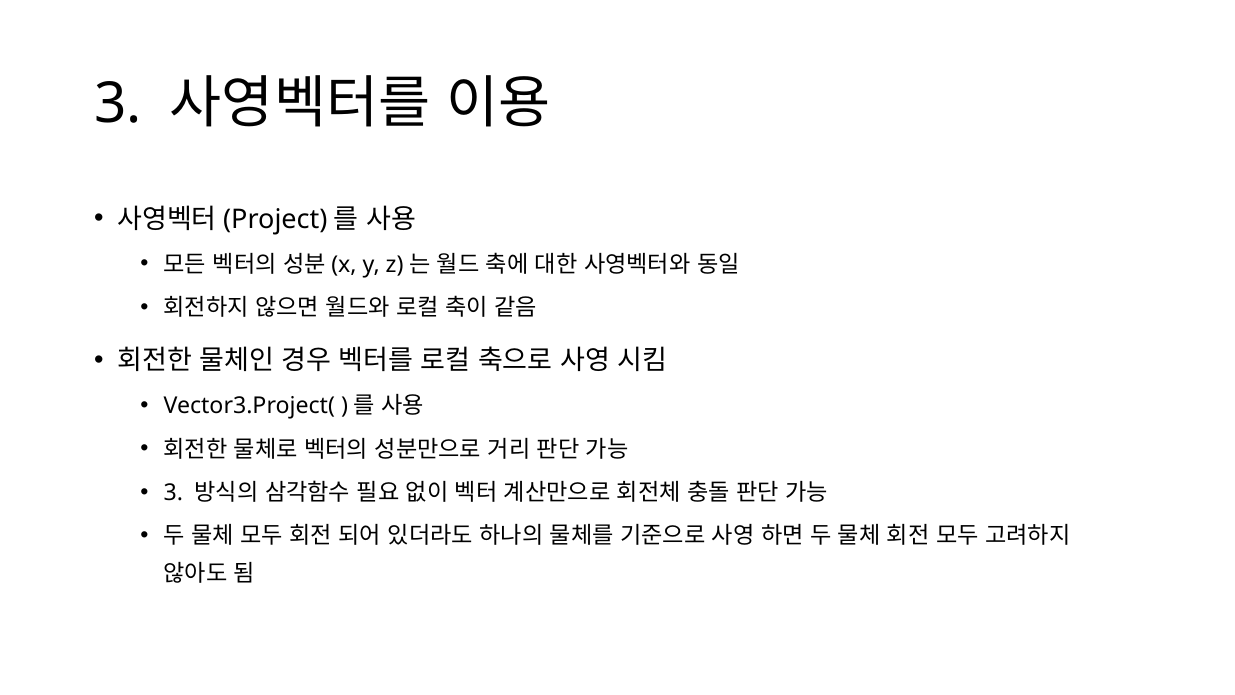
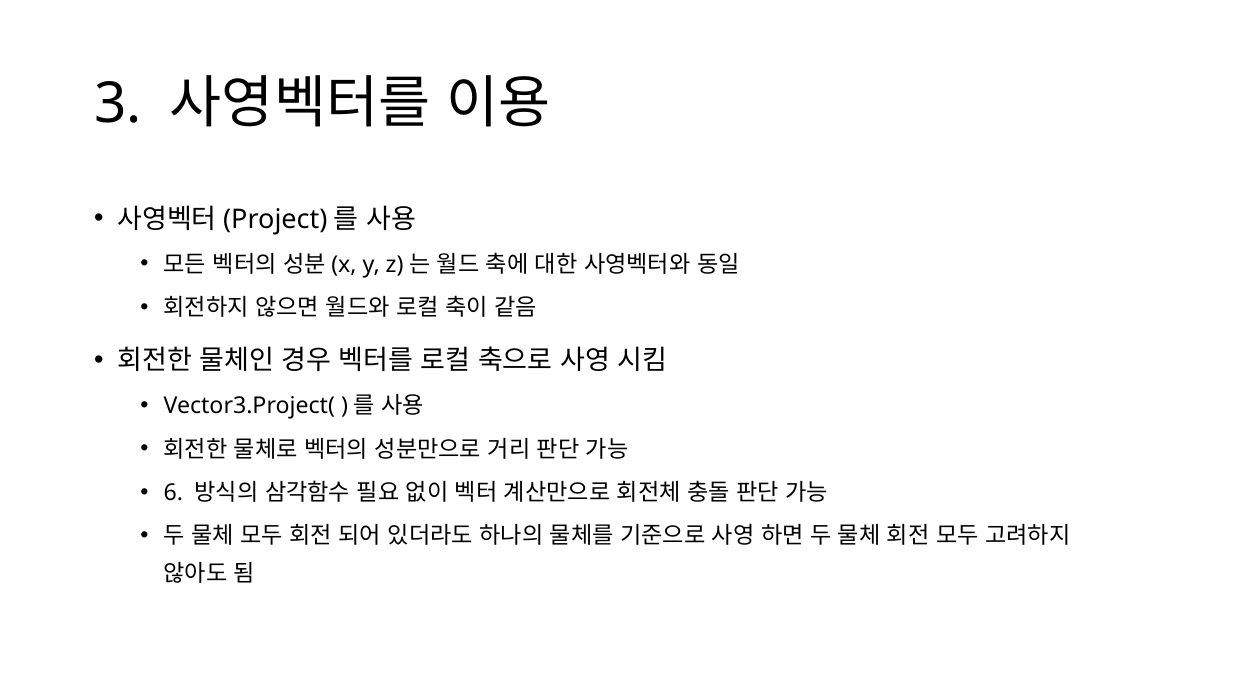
3 at (173, 493): 3 -> 6
